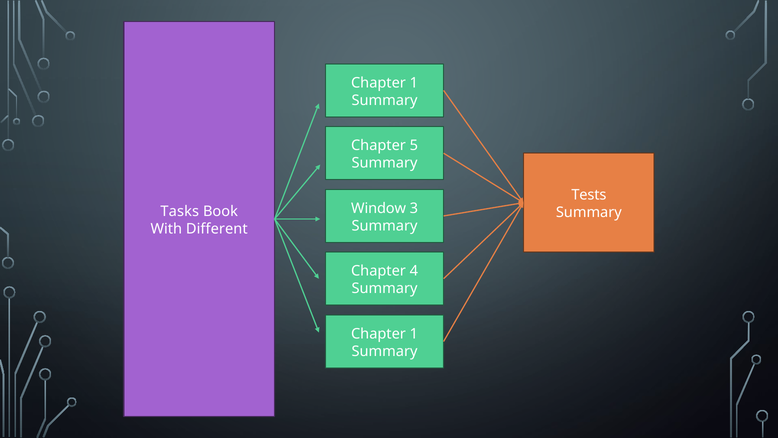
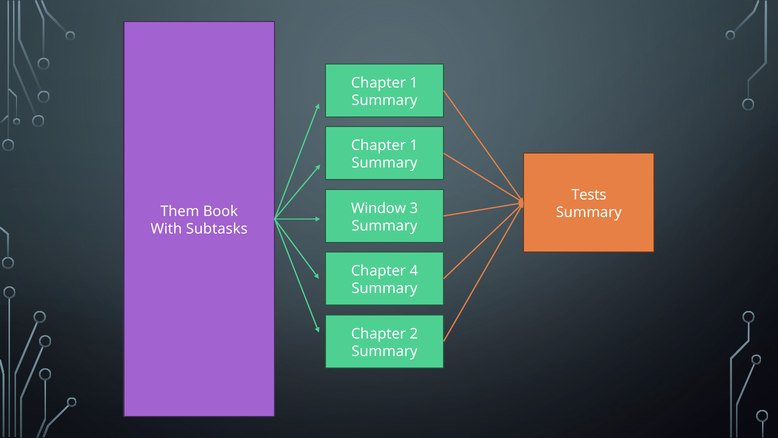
5 at (414, 145): 5 -> 1
Tasks: Tasks -> Them
Different: Different -> Subtasks
1 at (414, 333): 1 -> 2
